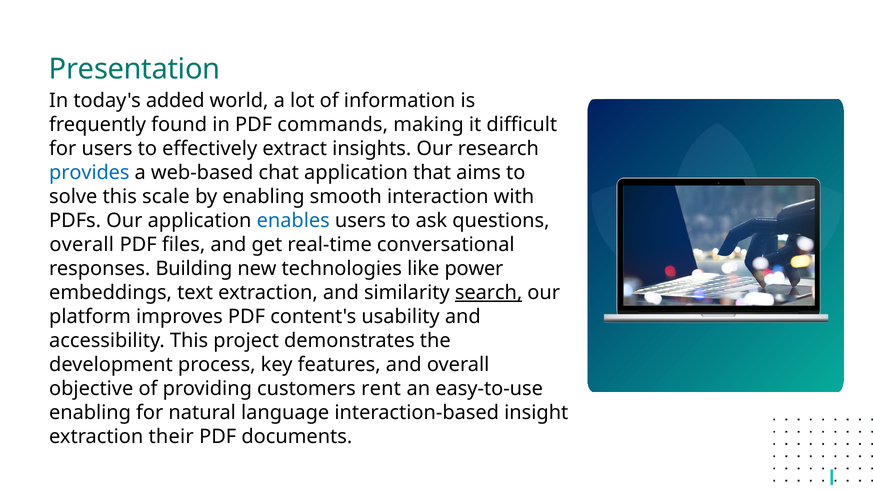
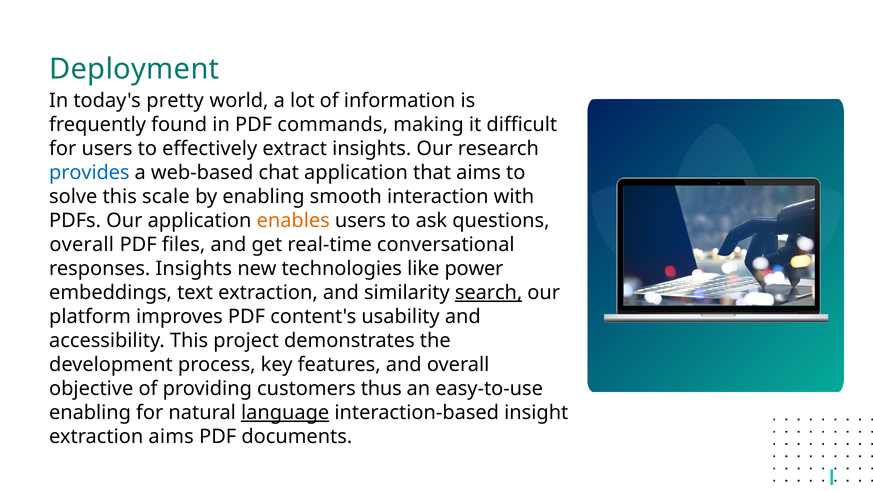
Presentation: Presentation -> Deployment
added: added -> pretty
enables colour: blue -> orange
responses Building: Building -> Insights
rent: rent -> thus
language underline: none -> present
extraction their: their -> aims
